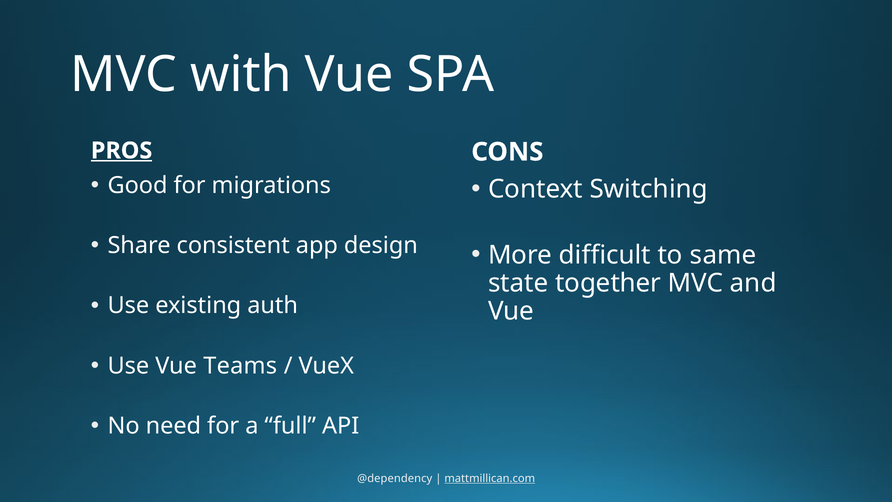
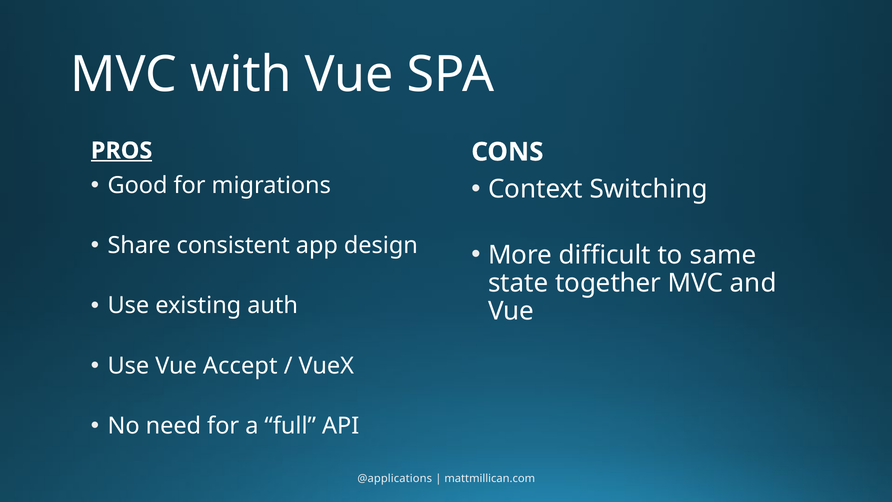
Teams: Teams -> Accept
@dependency: @dependency -> @applications
mattmillican.com underline: present -> none
